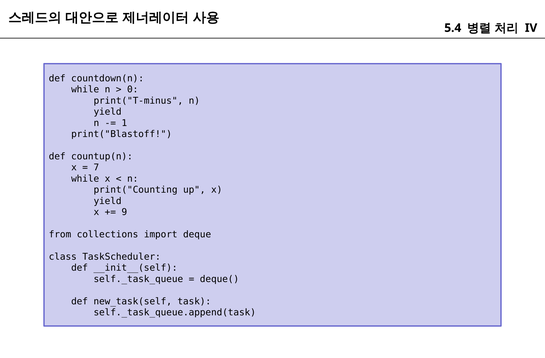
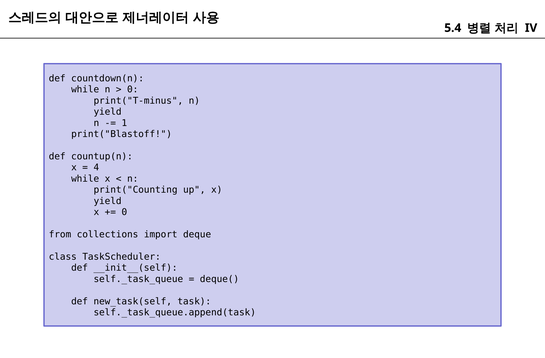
7: 7 -> 4
9 at (124, 212): 9 -> 0
